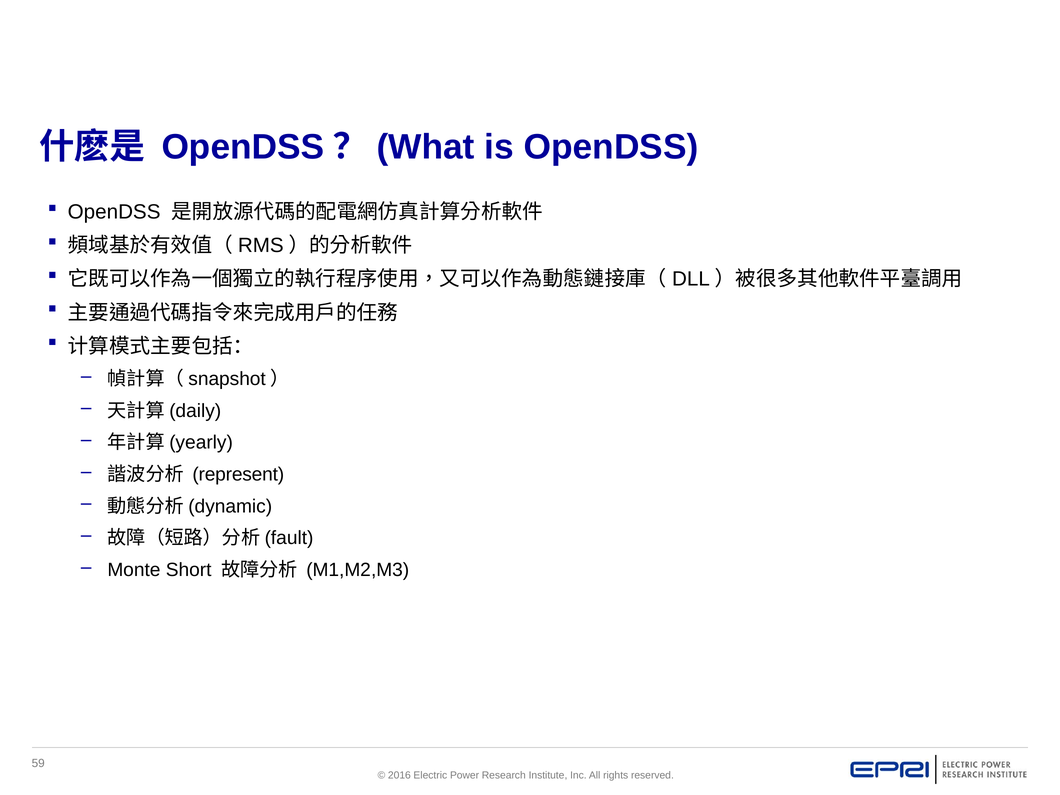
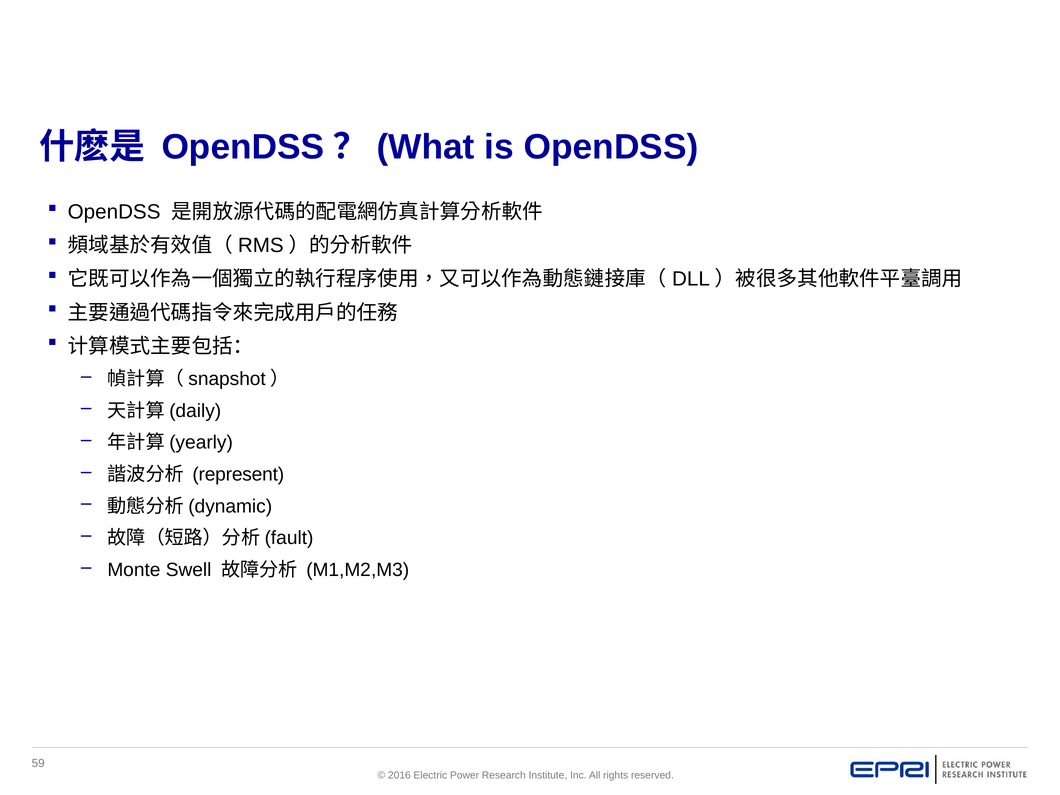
Short: Short -> Swell
